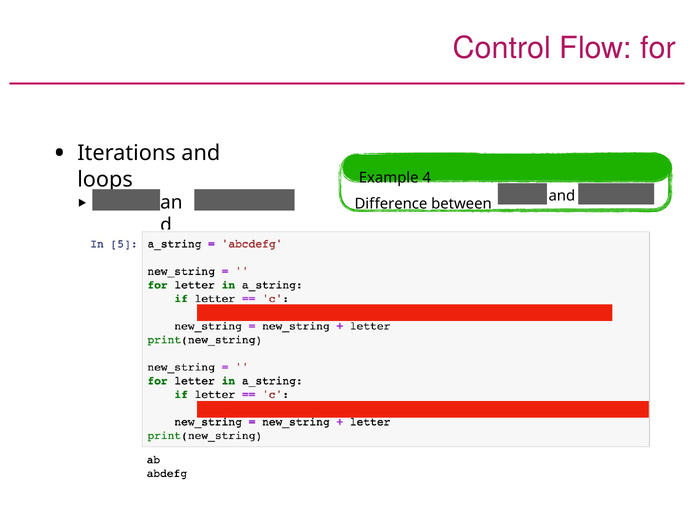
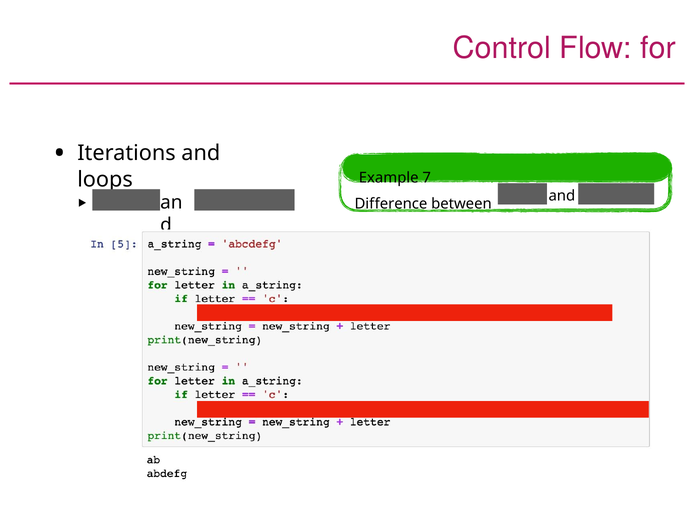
4: 4 -> 7
